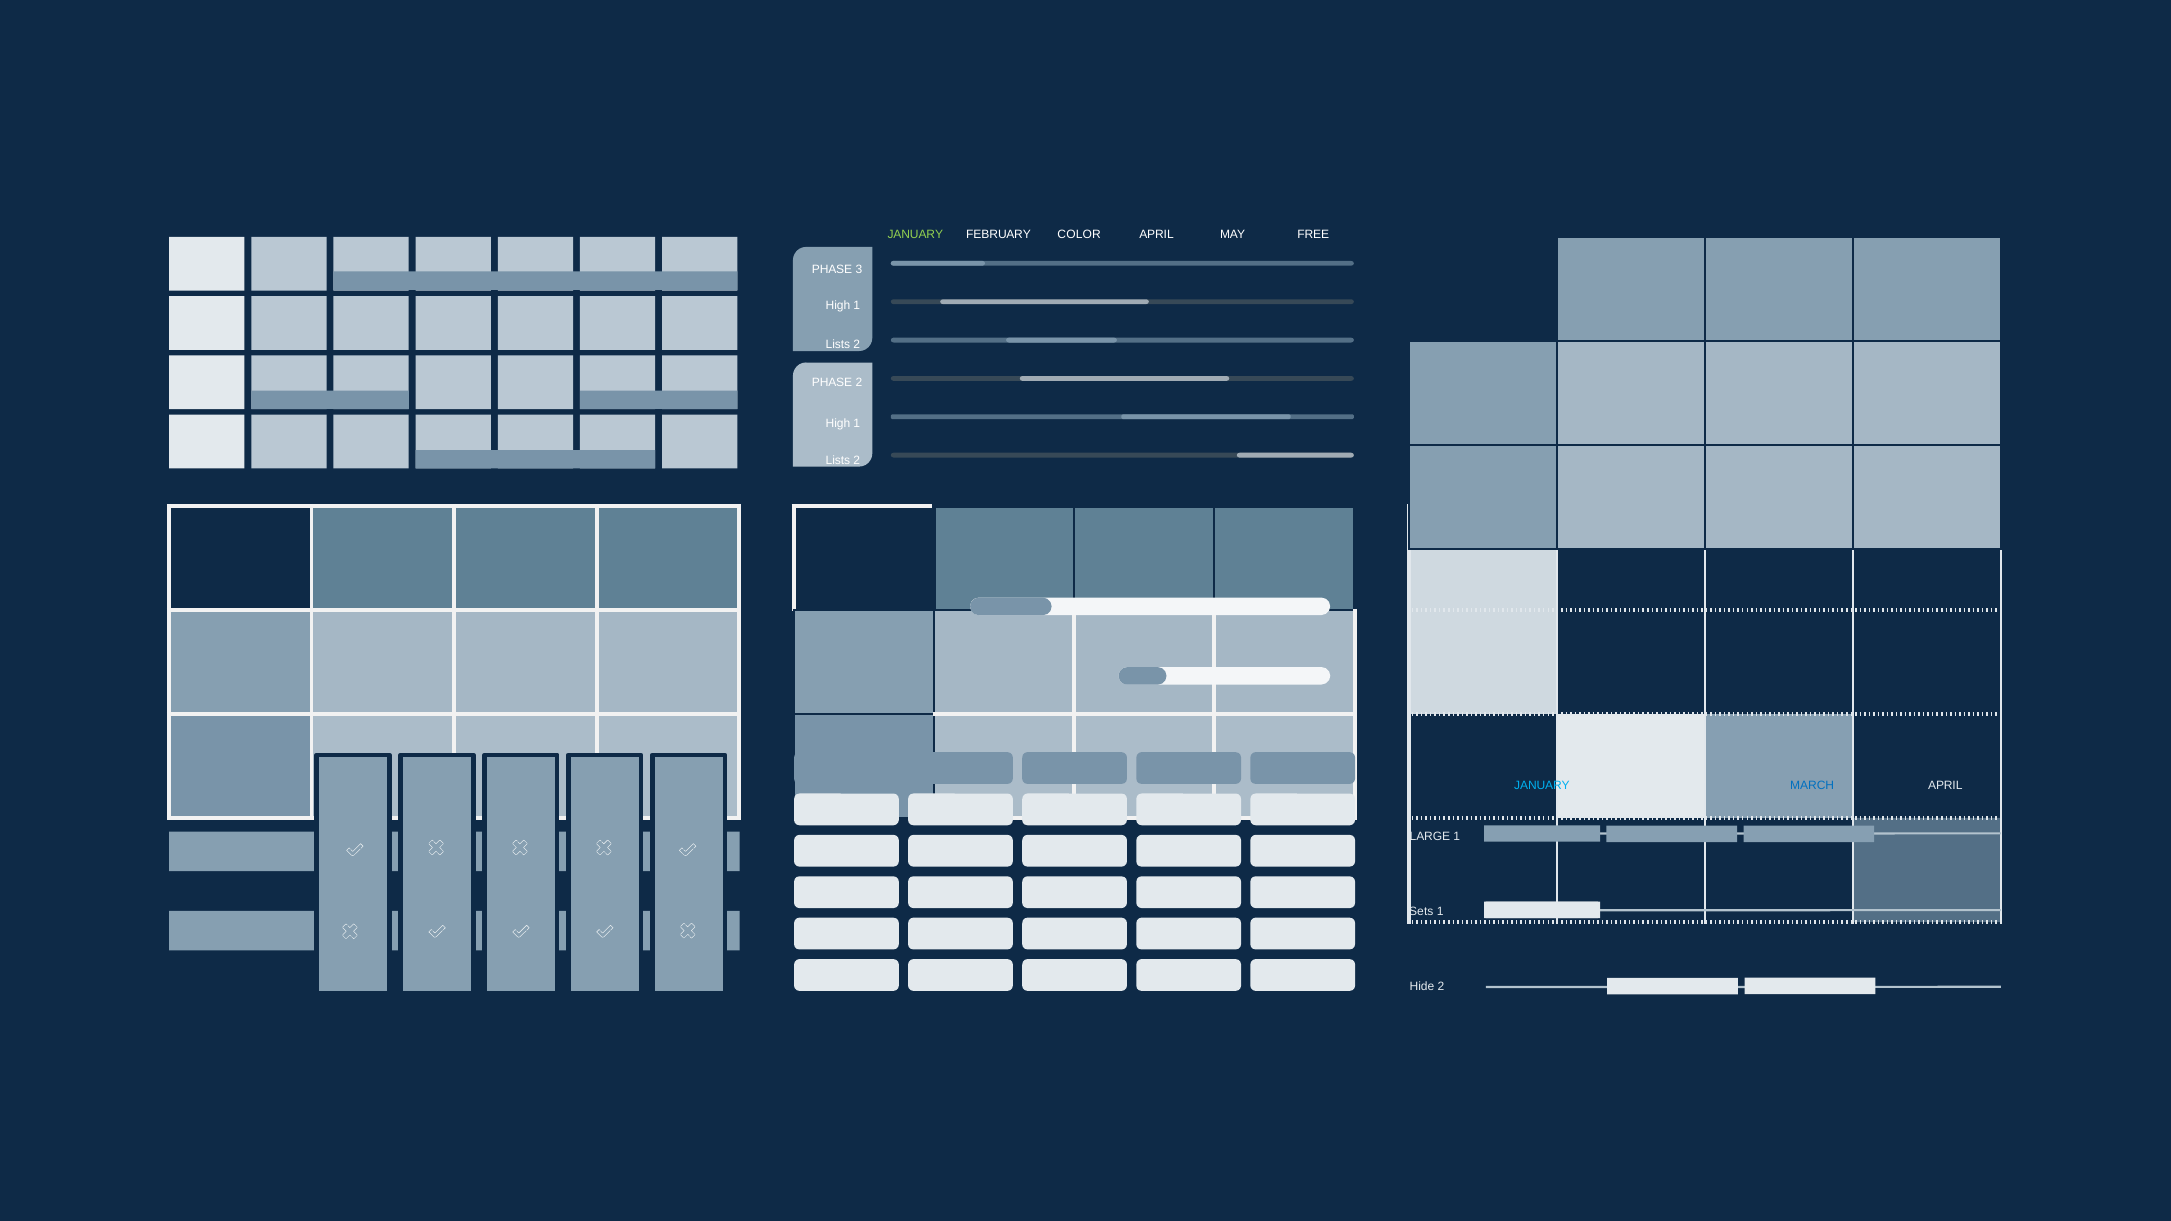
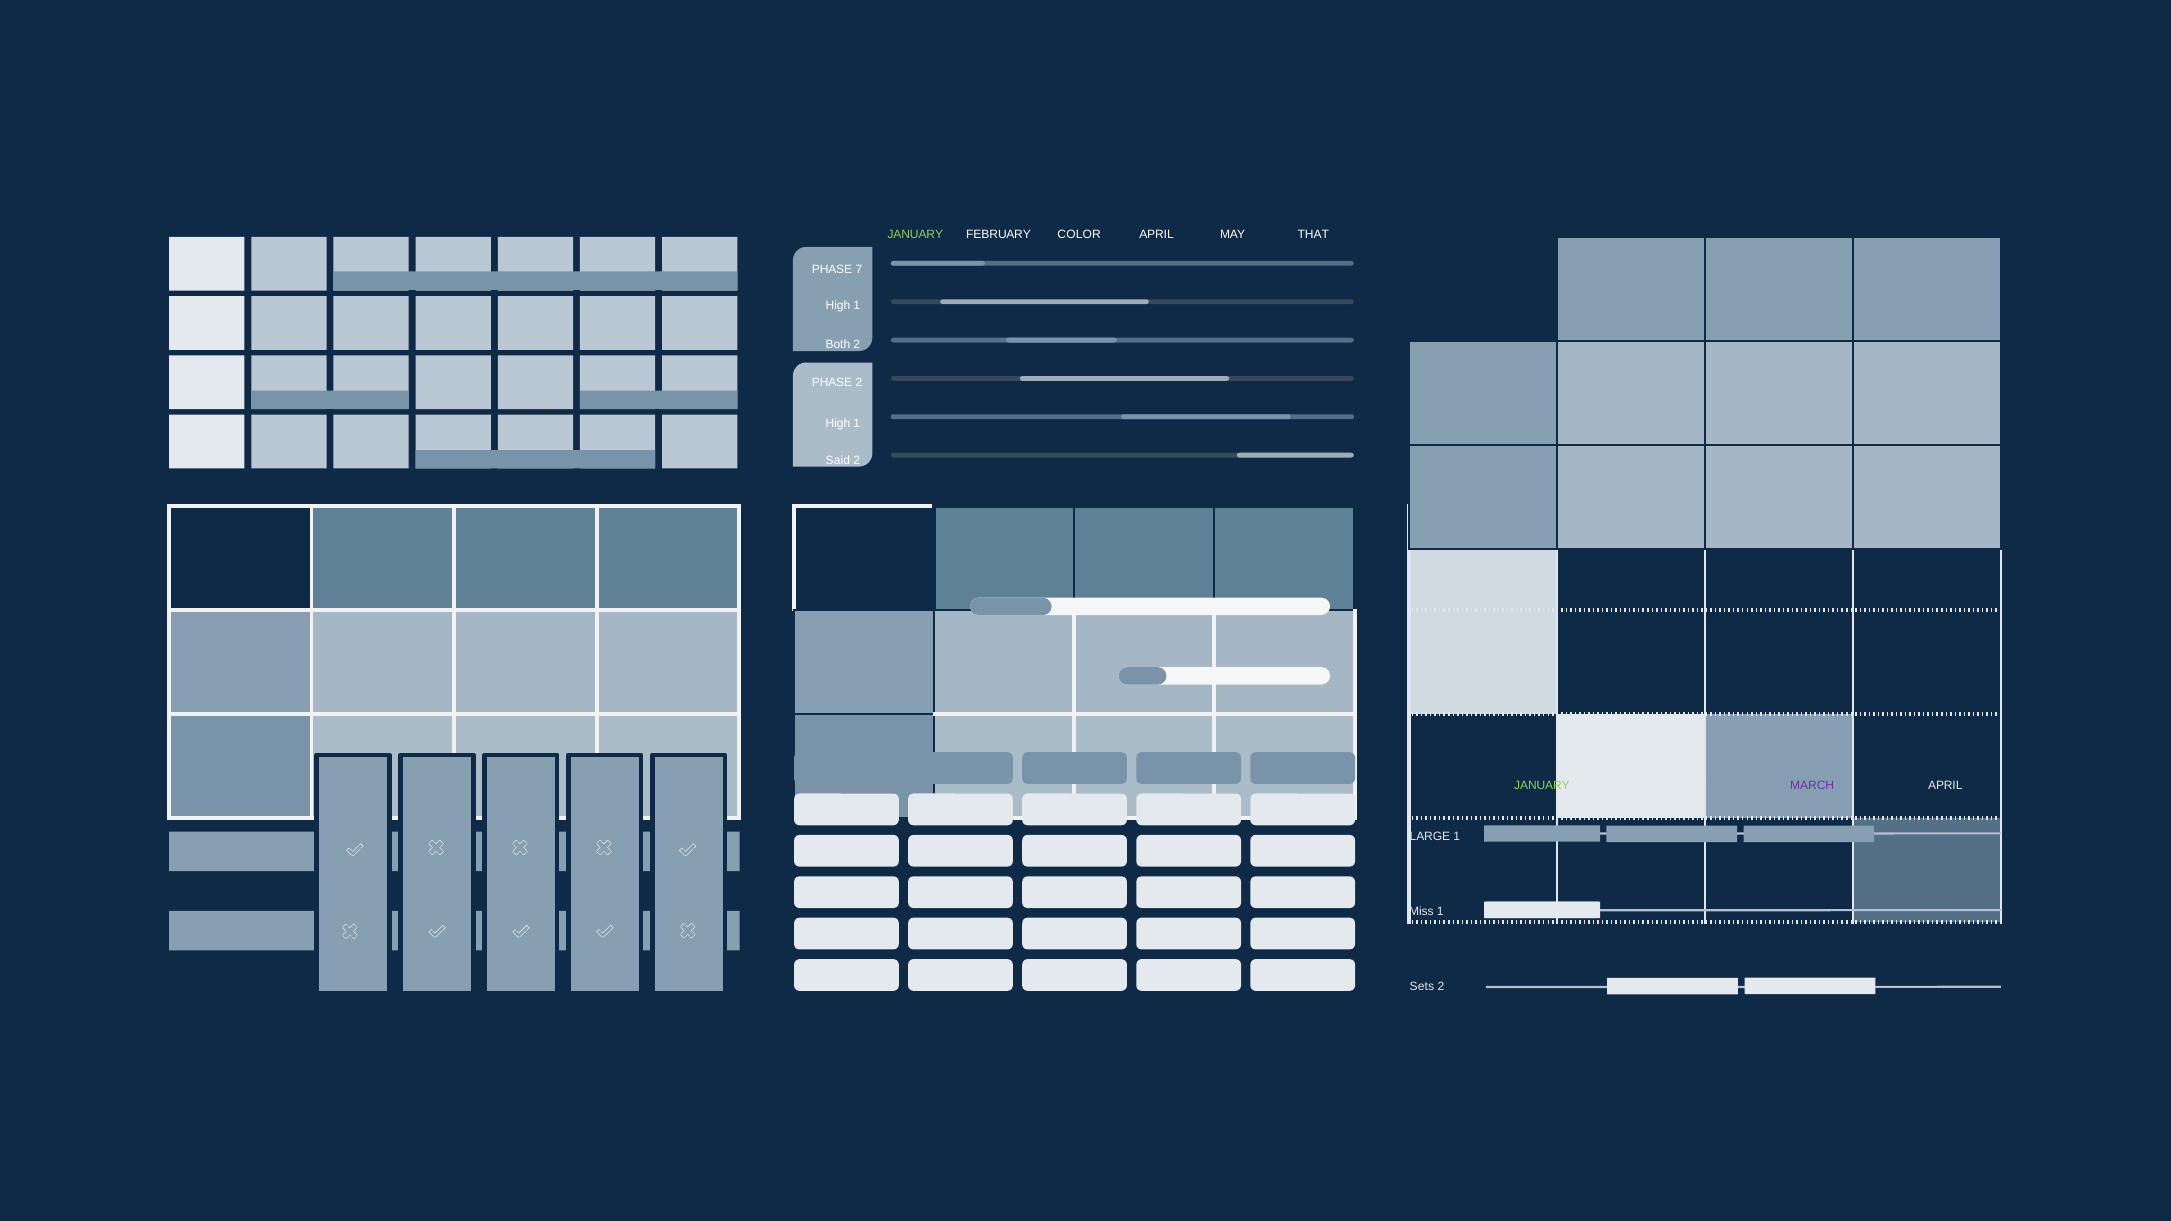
FREE: FREE -> THAT
3: 3 -> 7
Lists at (838, 344): Lists -> Both
Lists at (838, 460): Lists -> Said
JANUARY at (1542, 786) colour: light blue -> light green
MARCH colour: blue -> purple
Sets: Sets -> Miss
Hide: Hide -> Sets
